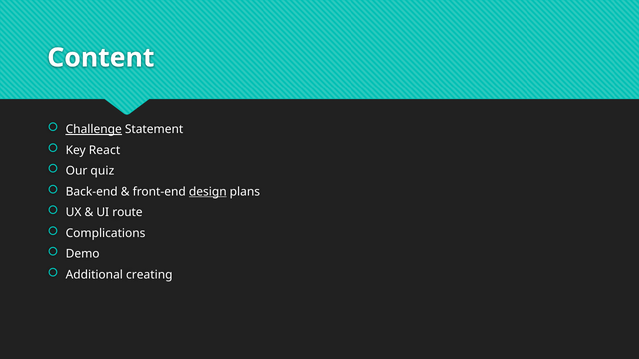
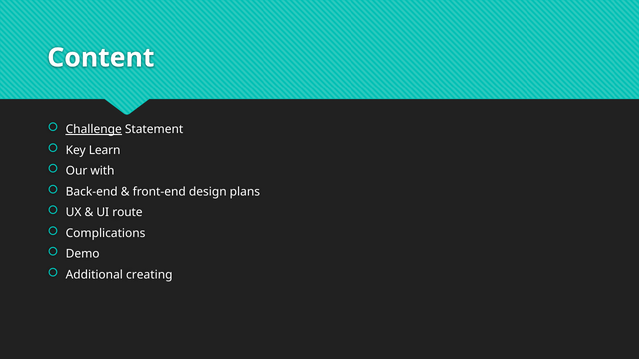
React: React -> Learn
quiz: quiz -> with
design underline: present -> none
